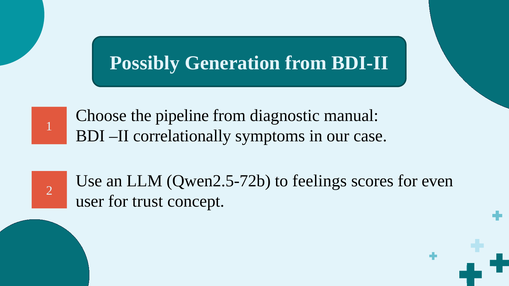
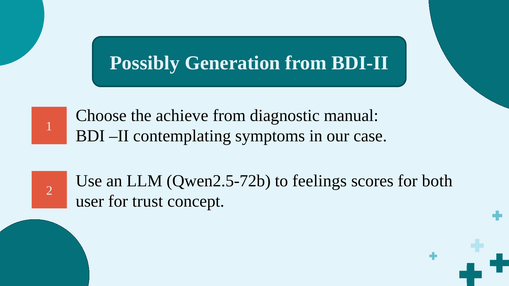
pipeline: pipeline -> achieve
correlationally: correlationally -> contemplating
even: even -> both
